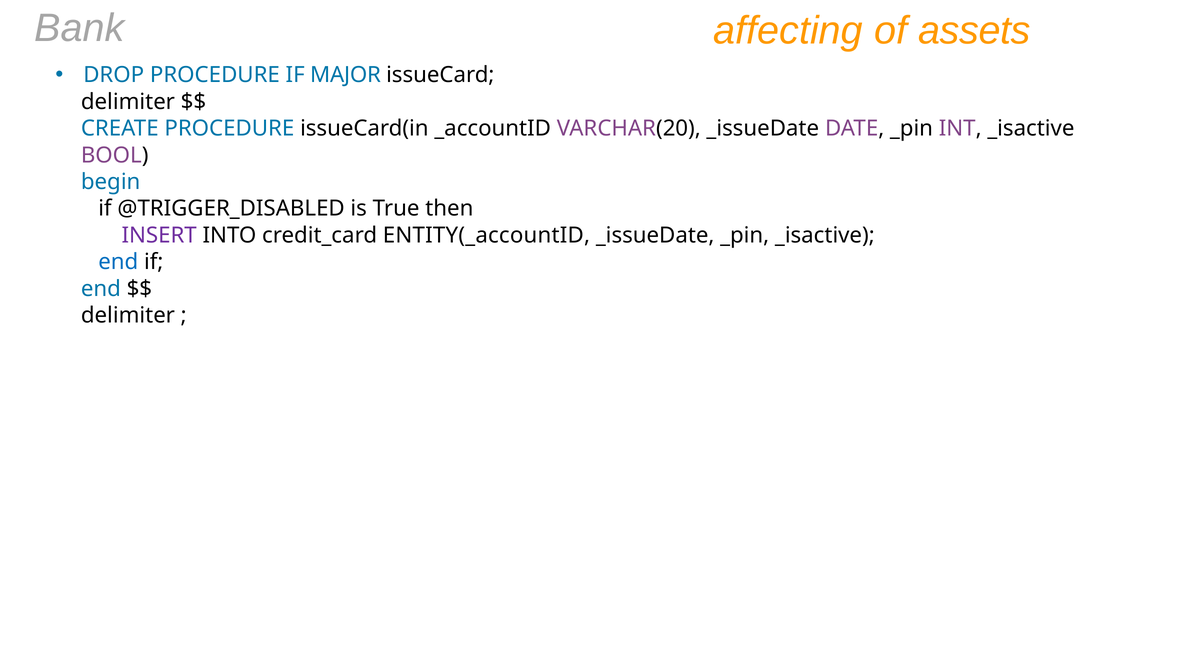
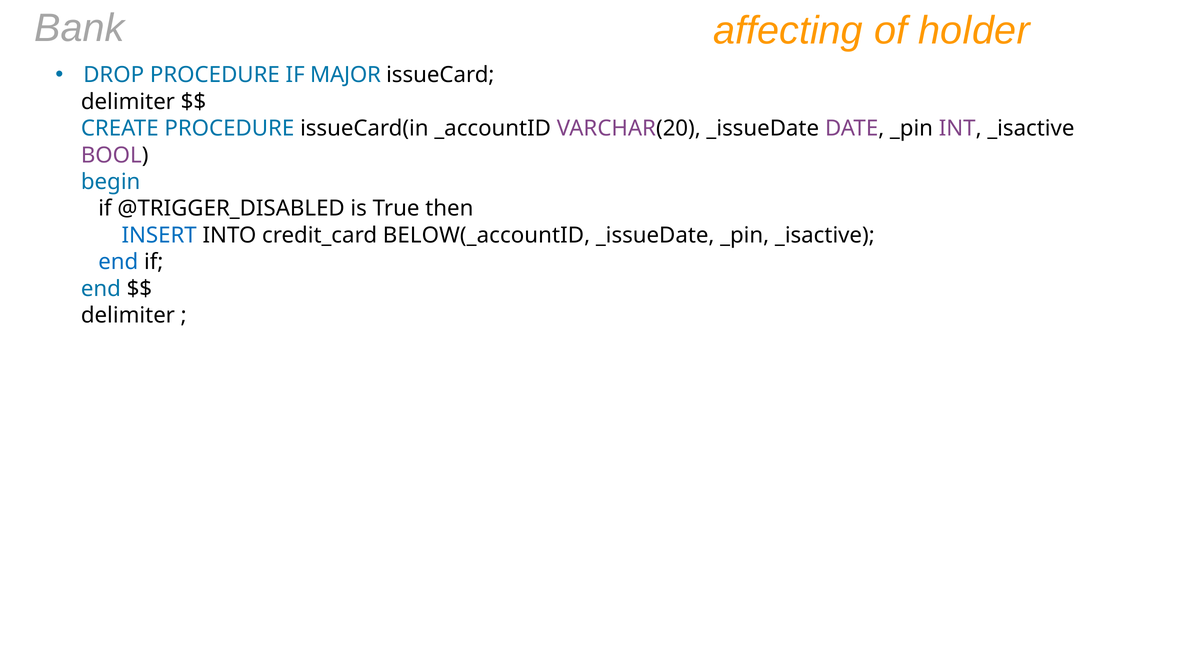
assets: assets -> holder
INSERT colour: purple -> blue
ENTITY(_accountID: ENTITY(_accountID -> BELOW(_accountID
